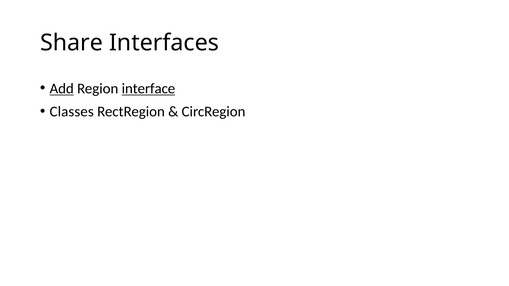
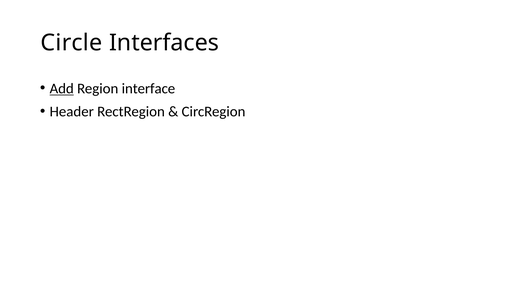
Share: Share -> Circle
interface underline: present -> none
Classes: Classes -> Header
